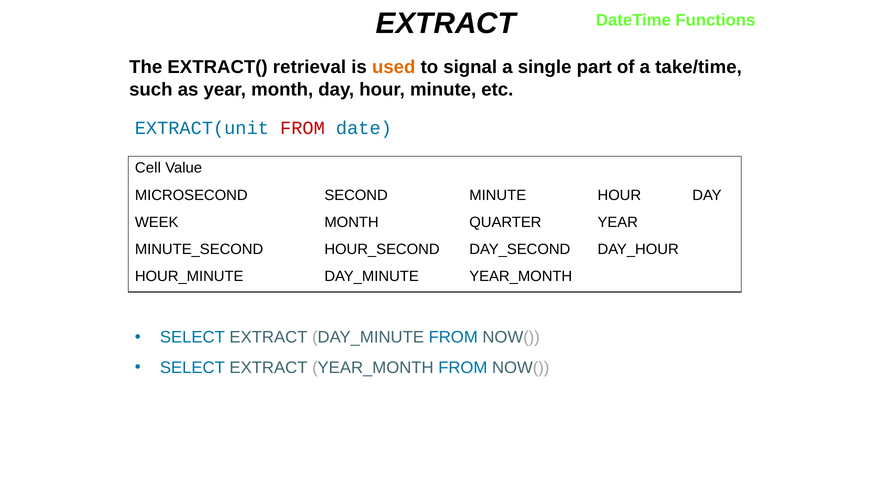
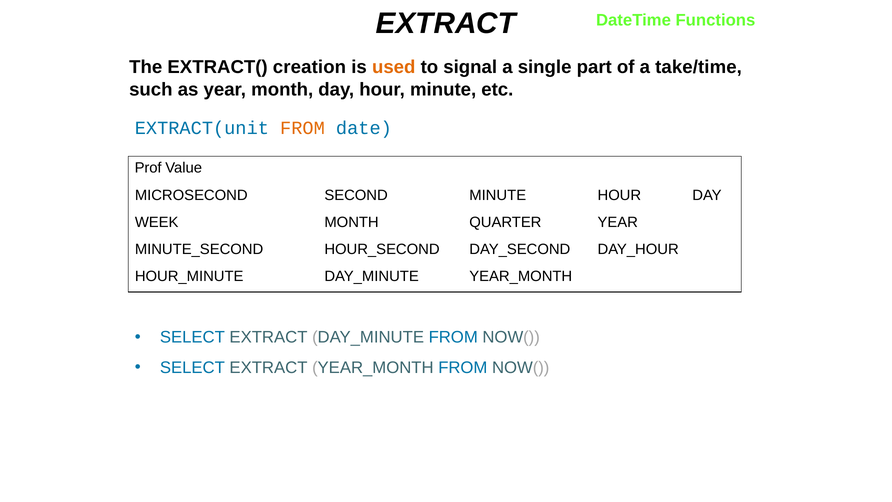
retrieval: retrieval -> creation
FROM at (302, 128) colour: red -> orange
Cell: Cell -> Prof
